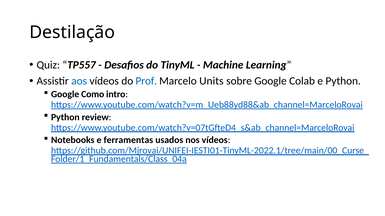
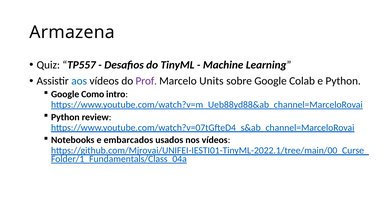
Destilação: Destilação -> Armazena
Prof colour: blue -> purple
ferramentas: ferramentas -> embarcados
